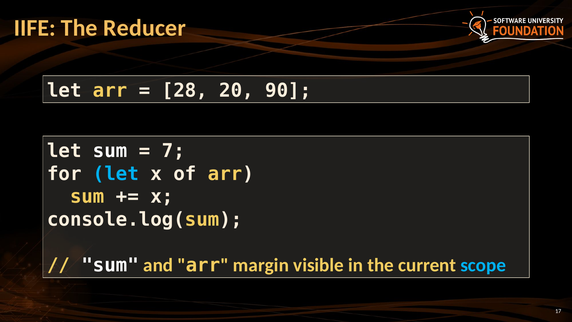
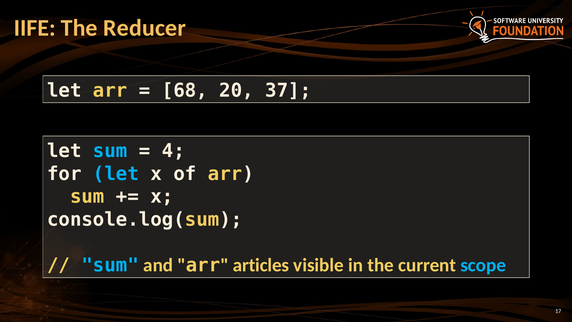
28: 28 -> 68
90: 90 -> 37
sum at (110, 151) colour: white -> light blue
7: 7 -> 4
sum at (110, 265) colour: white -> light blue
margin: margin -> articles
